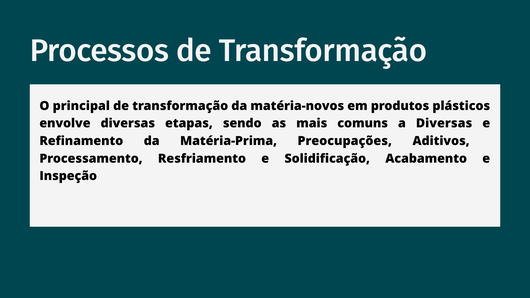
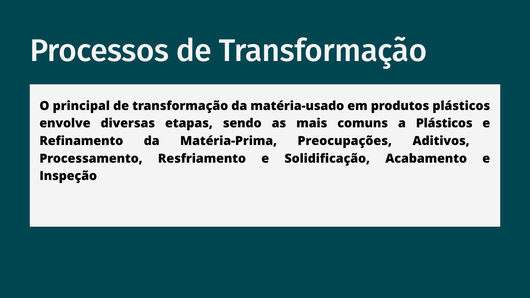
matéria-novos: matéria-novos -> matéria-usado
a Diversas: Diversas -> Plásticos
